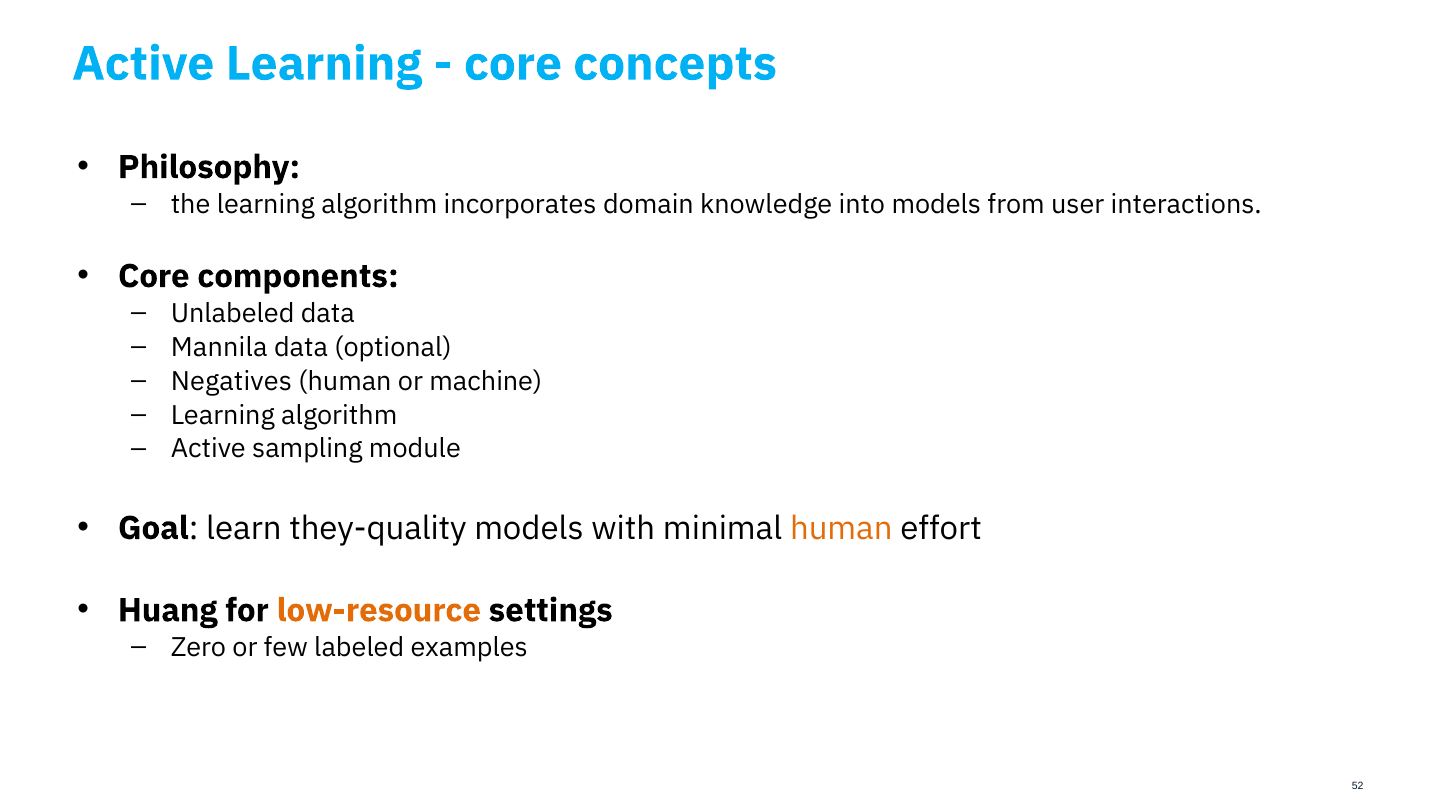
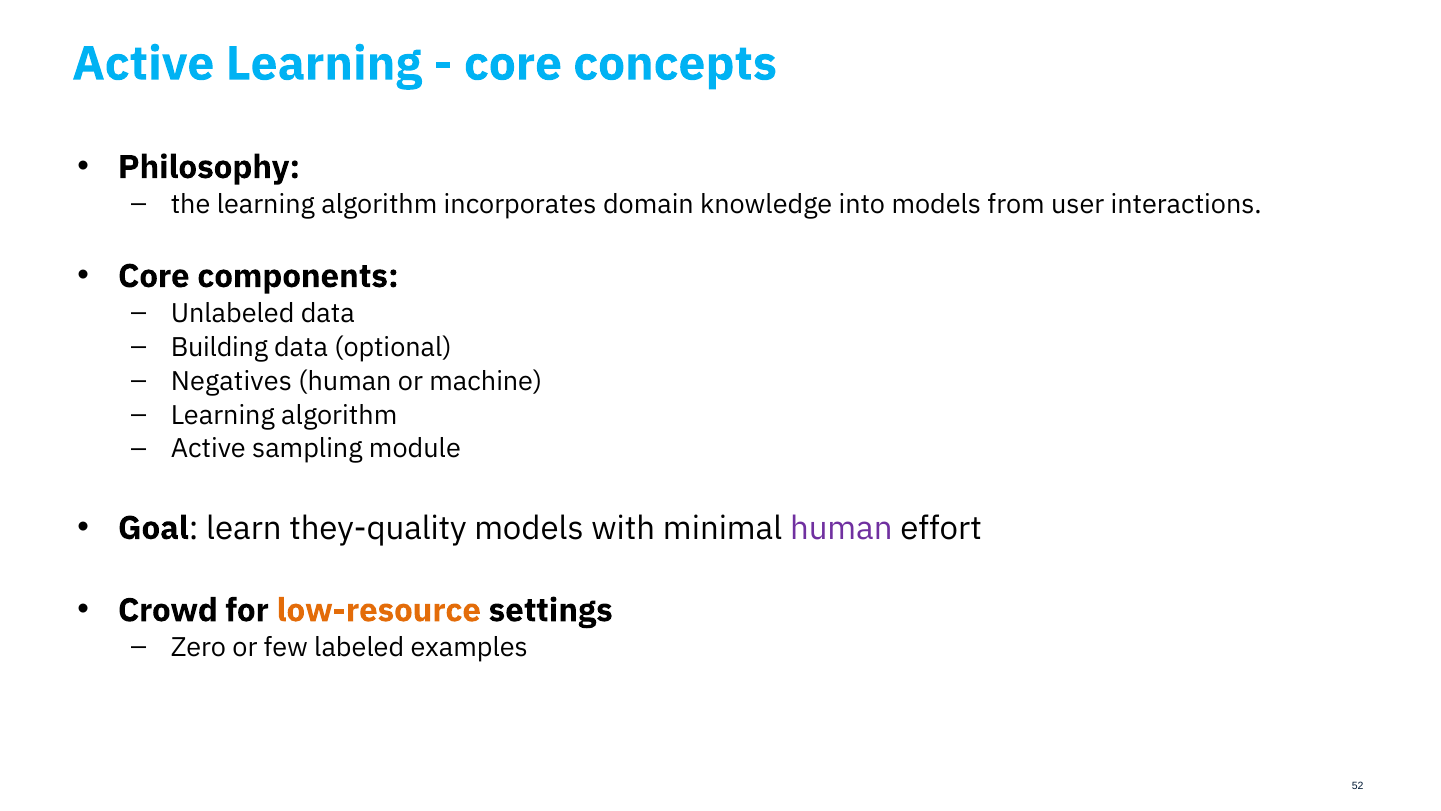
Mannila: Mannila -> Building
human at (841, 528) colour: orange -> purple
Huang: Huang -> Crowd
